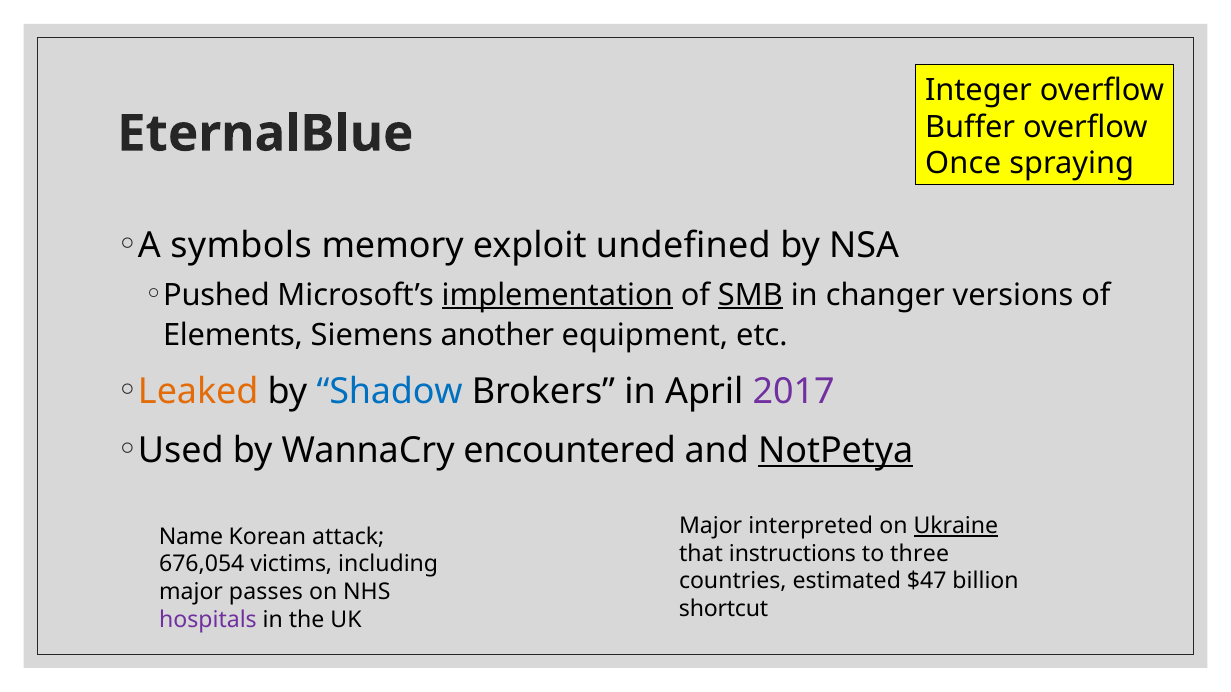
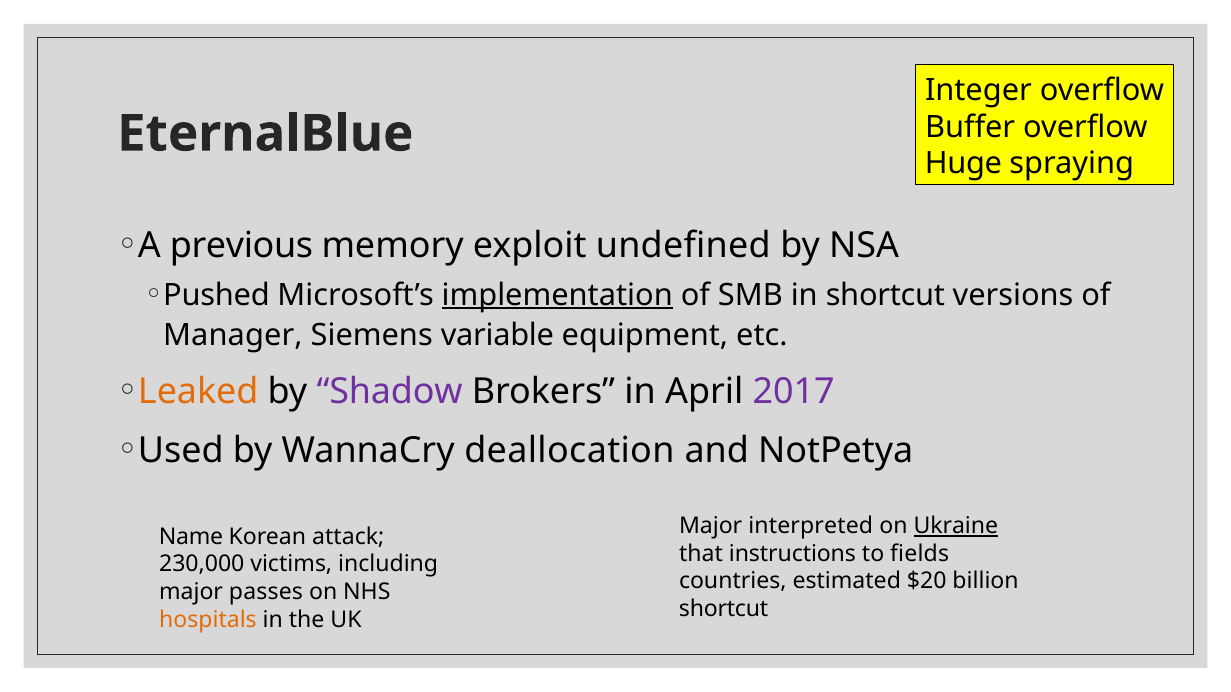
Once: Once -> Huge
symbols: symbols -> previous
SMB underline: present -> none
in changer: changer -> shortcut
Elements: Elements -> Manager
another: another -> variable
Shadow colour: blue -> purple
encountered: encountered -> deallocation
NotPetya underline: present -> none
three: three -> fields
676,054: 676,054 -> 230,000
$47: $47 -> $20
hospitals colour: purple -> orange
